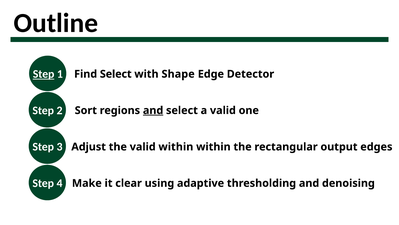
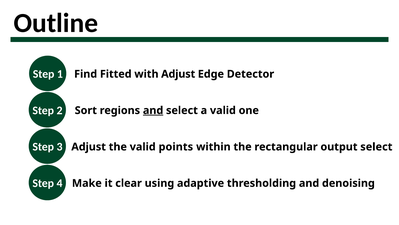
Step at (44, 74) underline: present -> none
Find Select: Select -> Fitted
with Shape: Shape -> Adjust
valid within: within -> points
output edges: edges -> select
